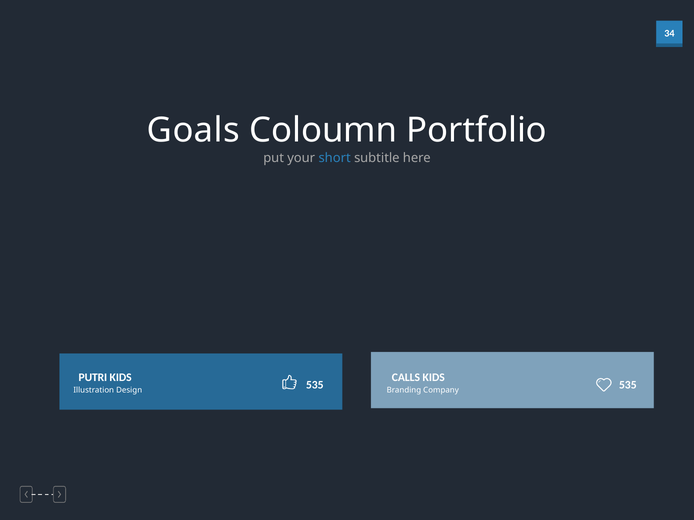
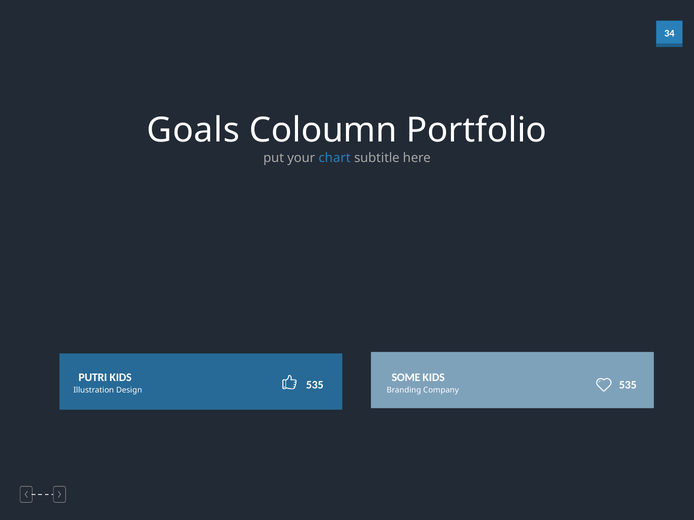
short: short -> chart
CALLS: CALLS -> SOME
